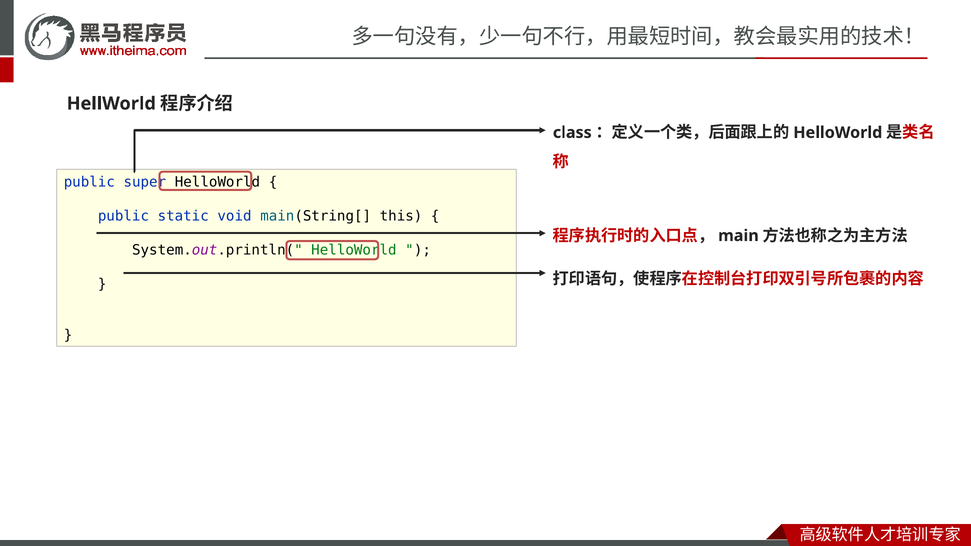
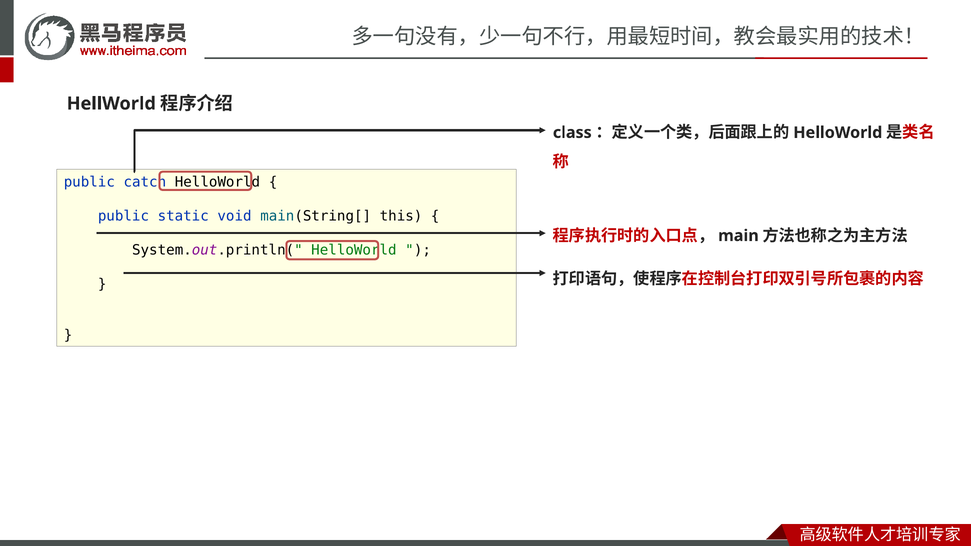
super: super -> catch
